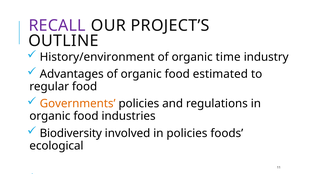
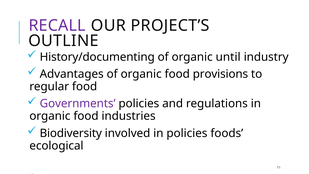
History/environment: History/environment -> History/documenting
time: time -> until
estimated: estimated -> provisions
Governments colour: orange -> purple
